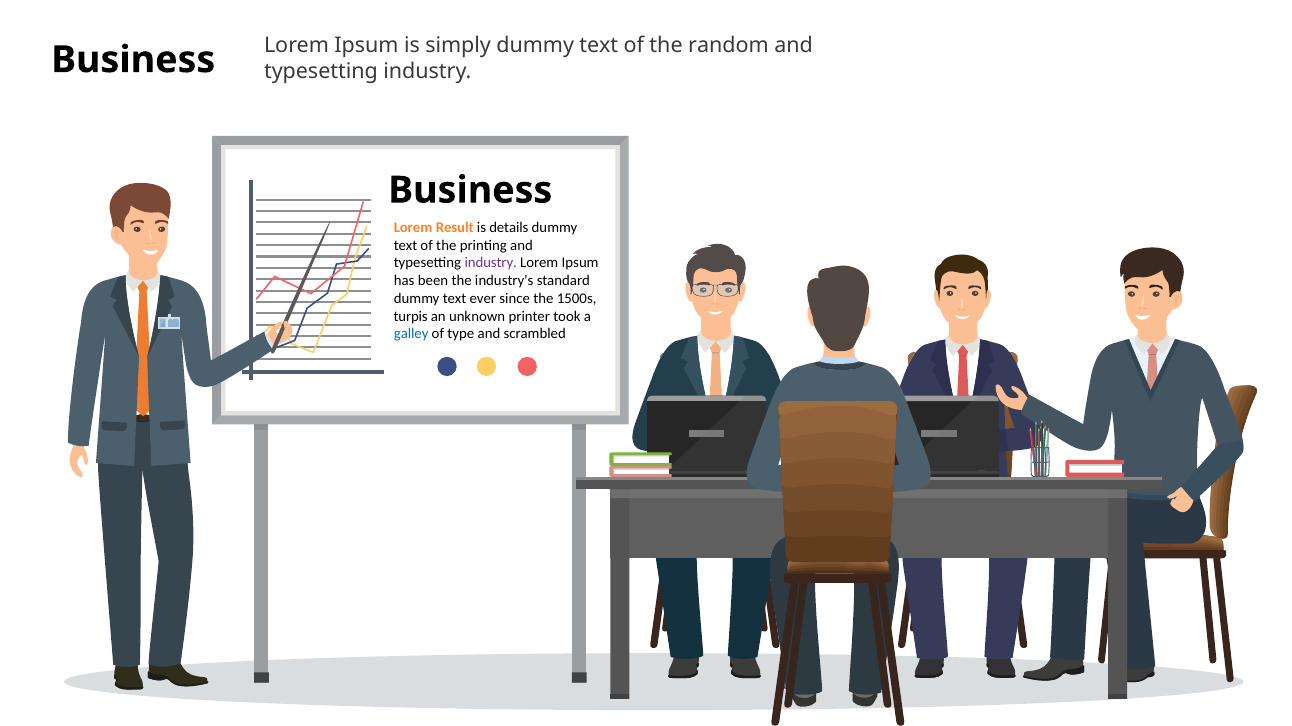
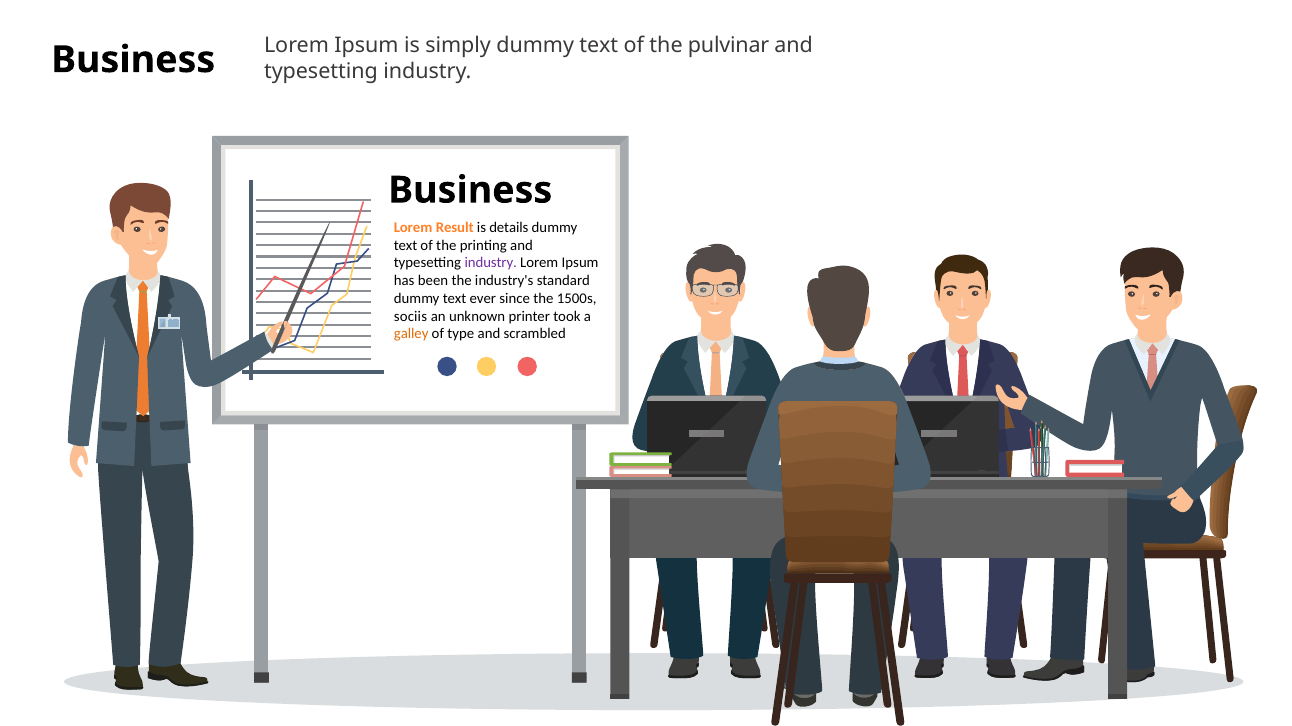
random: random -> pulvinar
turpis: turpis -> sociis
galley colour: blue -> orange
